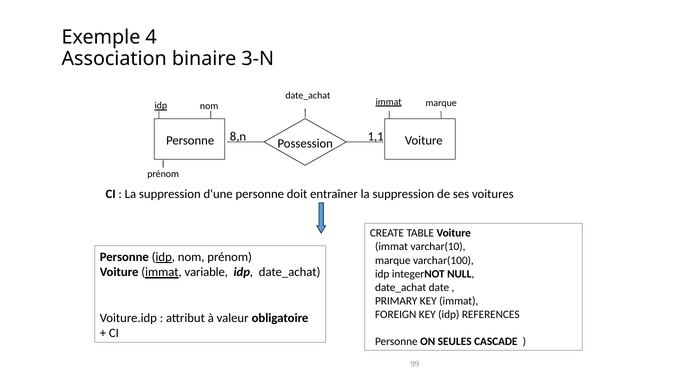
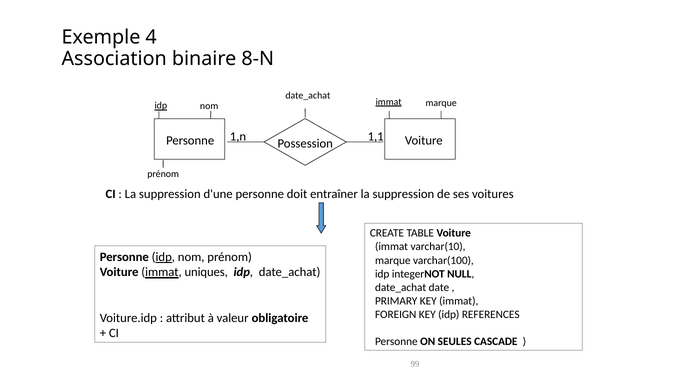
3-N: 3-N -> 8-N
8,n: 8,n -> 1,n
variable: variable -> uniques
